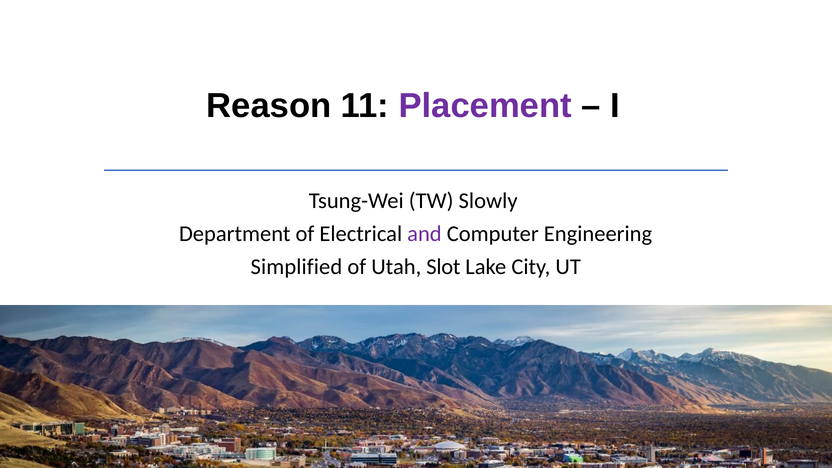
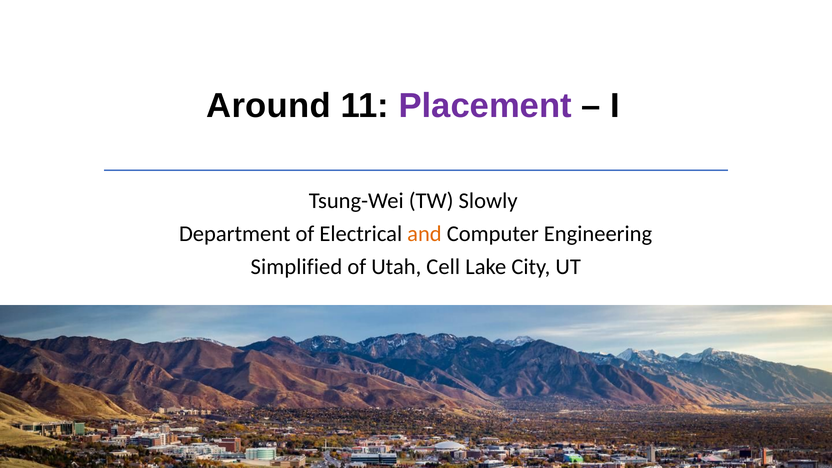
Reason: Reason -> Around
and colour: purple -> orange
Slot: Slot -> Cell
